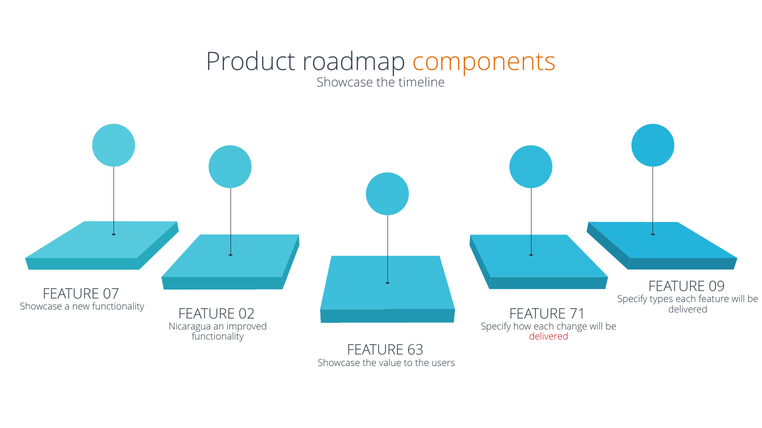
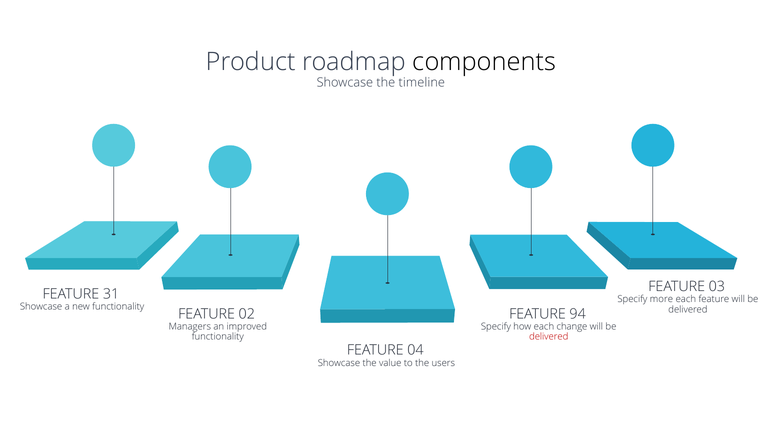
components colour: orange -> black
09: 09 -> 03
07: 07 -> 31
types: types -> more
71: 71 -> 94
Nicaragua: Nicaragua -> Managers
63: 63 -> 04
